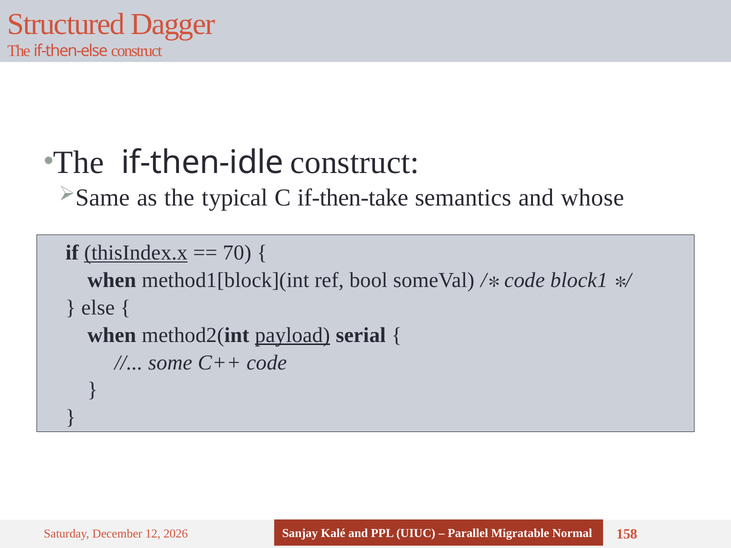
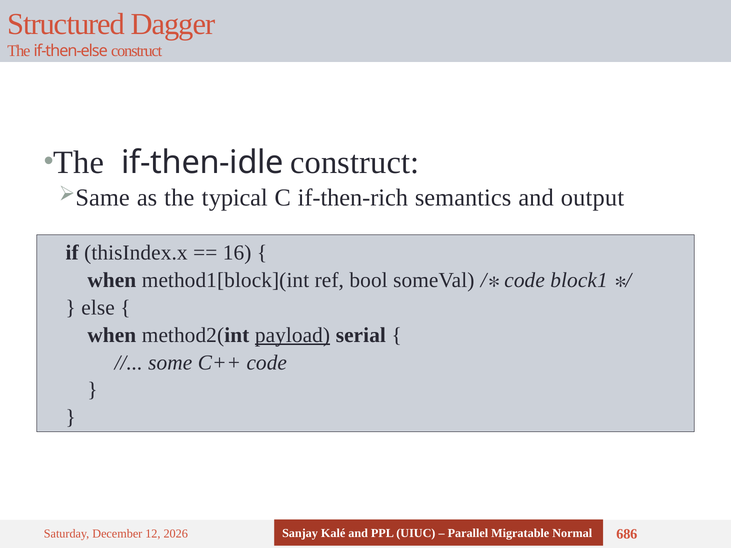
if-then-take: if-then-take -> if-then-rich
whose: whose -> output
thisIndex.x underline: present -> none
70: 70 -> 16
158: 158 -> 686
